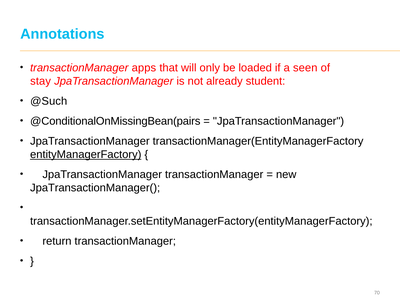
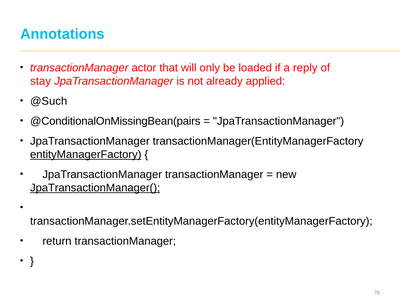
apps: apps -> actor
seen: seen -> reply
student: student -> applied
JpaTransactionManager( underline: none -> present
